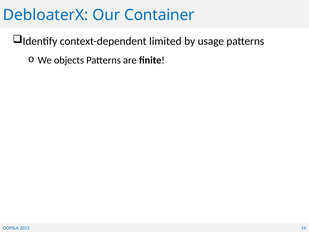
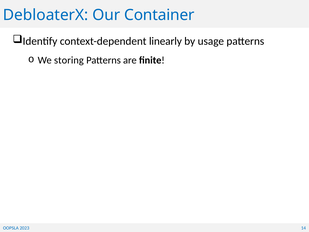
limited: limited -> linearly
objects: objects -> storing
